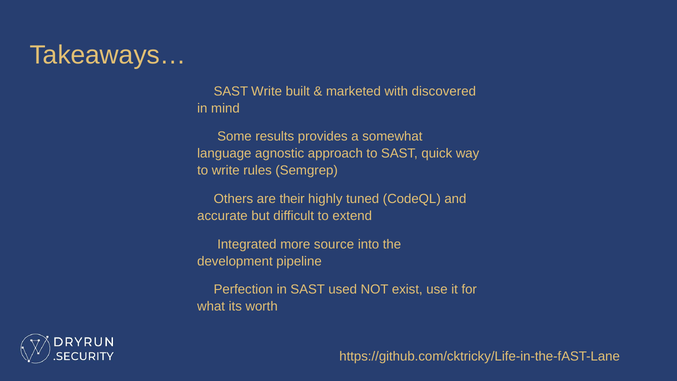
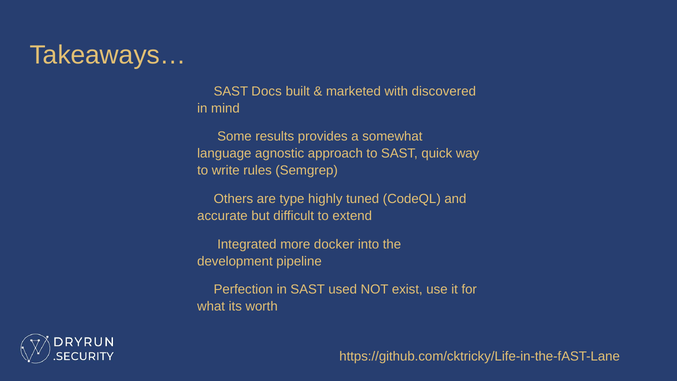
🧑‍💻SAST Write: Write -> Docs
their: their -> type
source: source -> docker
